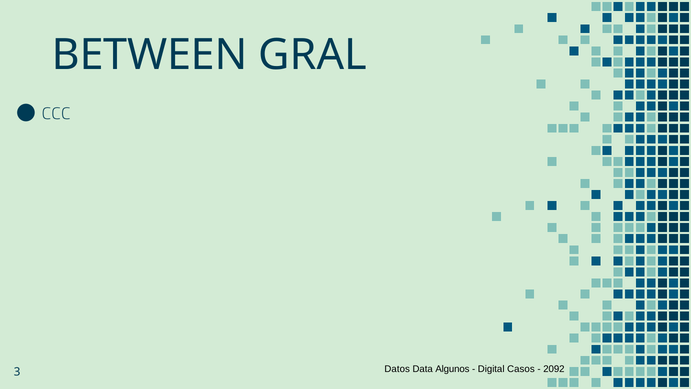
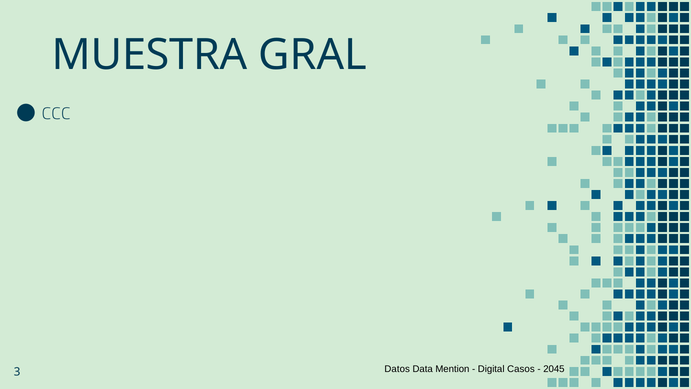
BETWEEN: BETWEEN -> MUESTRA
Algunos: Algunos -> Mention
2092: 2092 -> 2045
